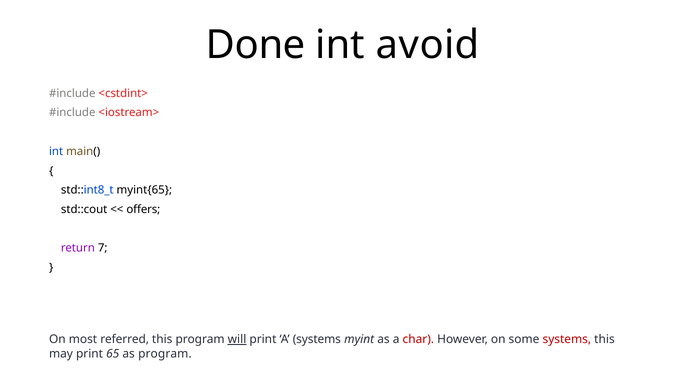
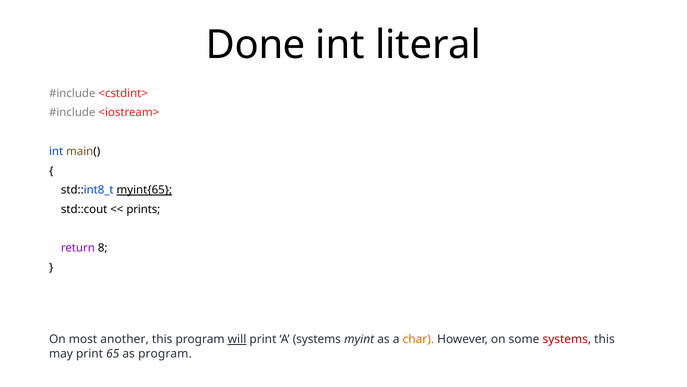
avoid: avoid -> literal
myint{65 underline: none -> present
offers: offers -> prints
7: 7 -> 8
referred: referred -> another
char colour: red -> orange
